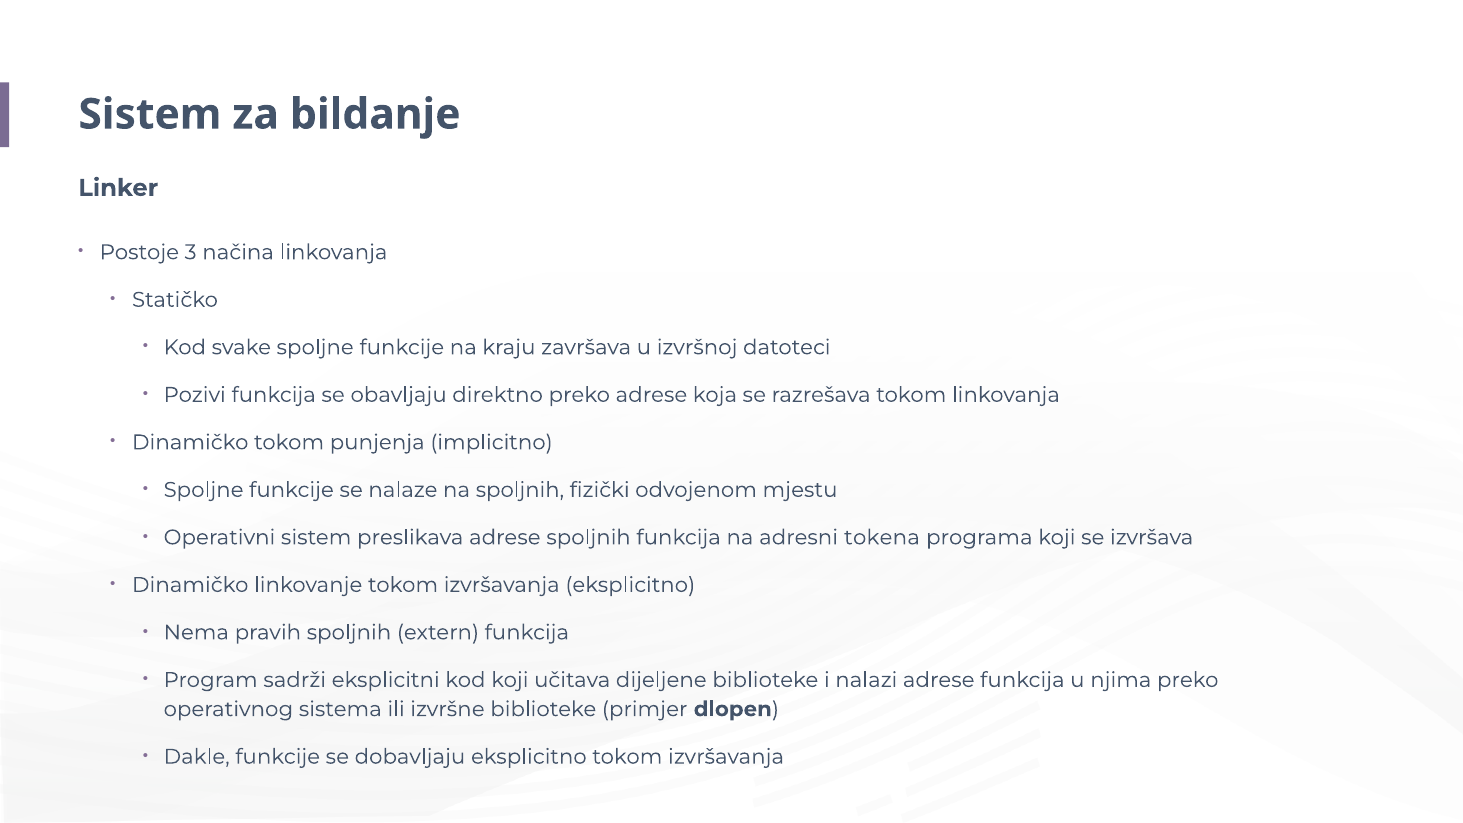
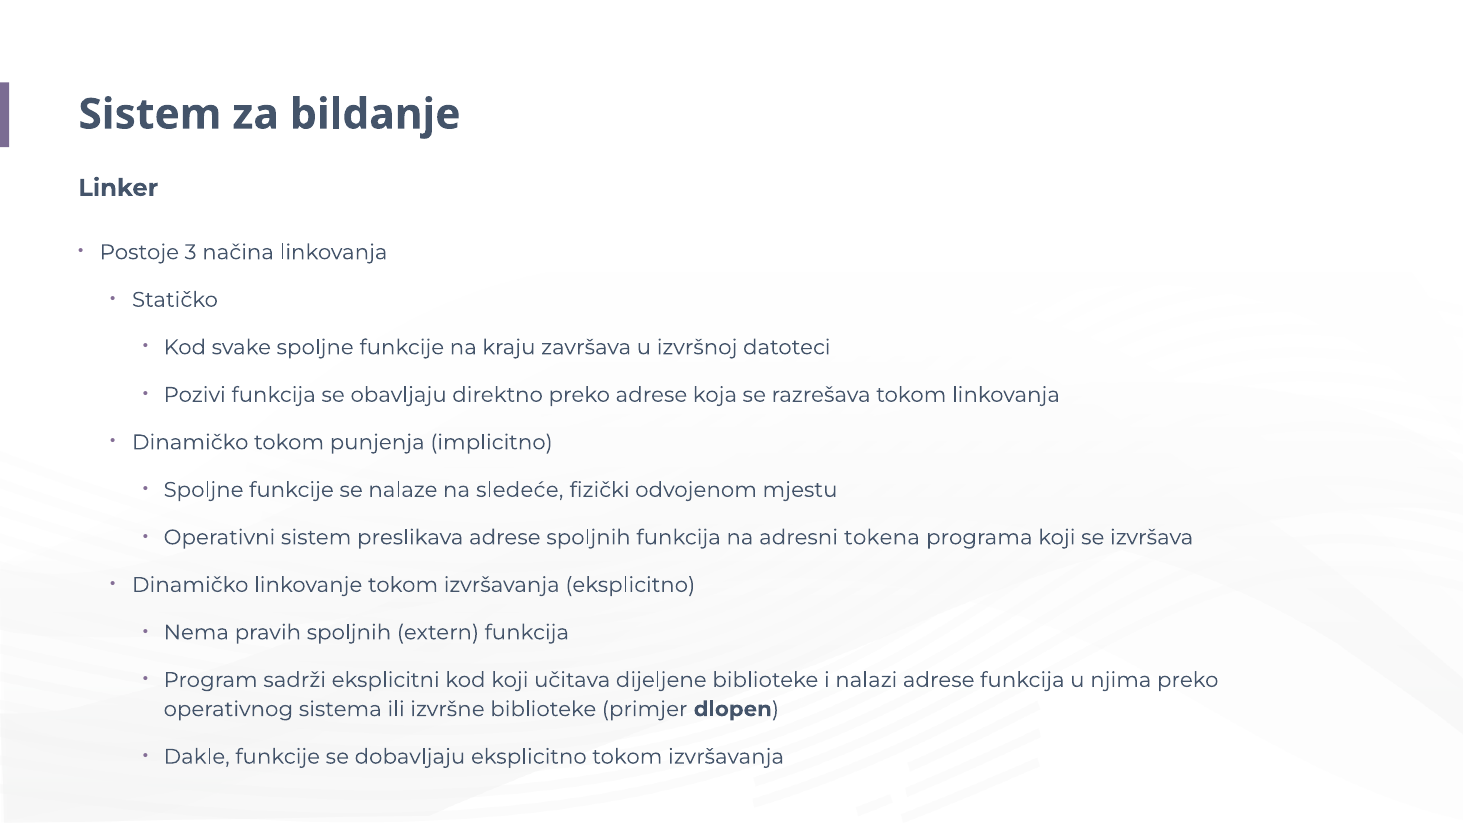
na spoljnih: spoljnih -> sledeće
